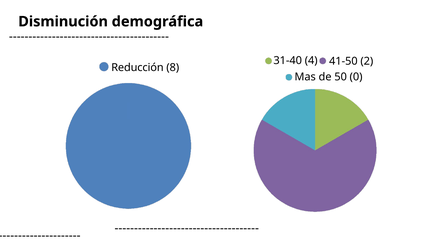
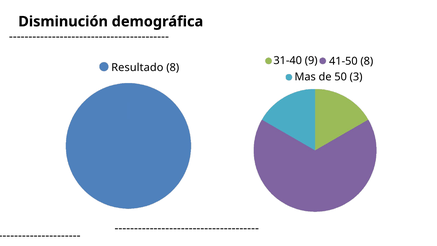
4: 4 -> 9
41-50 2: 2 -> 8
Reducción: Reducción -> Resultado
0: 0 -> 3
